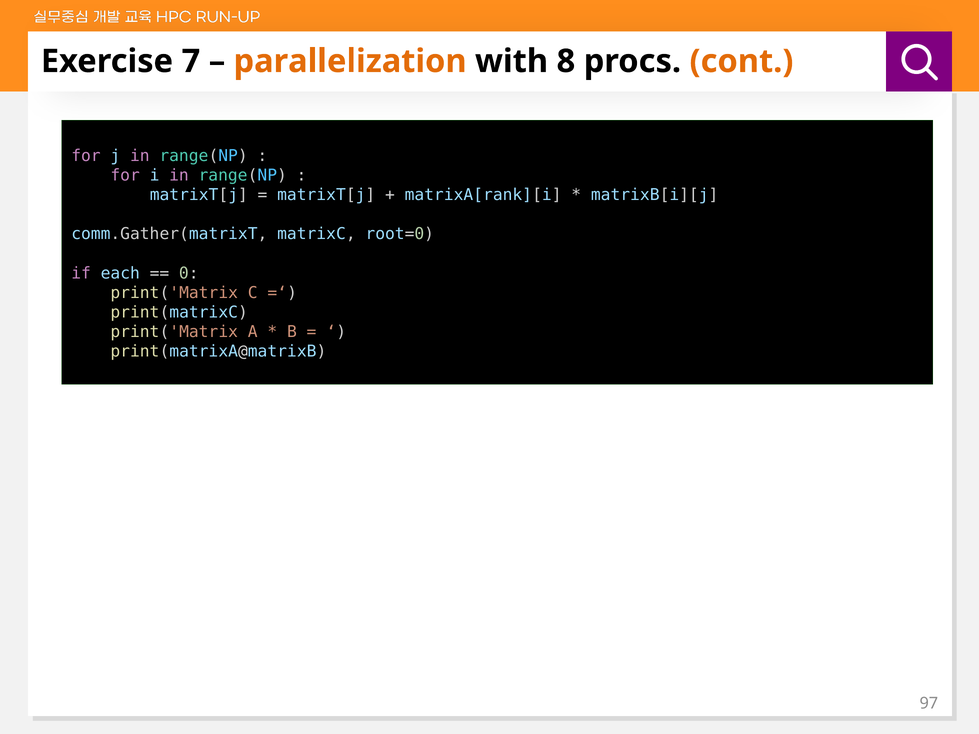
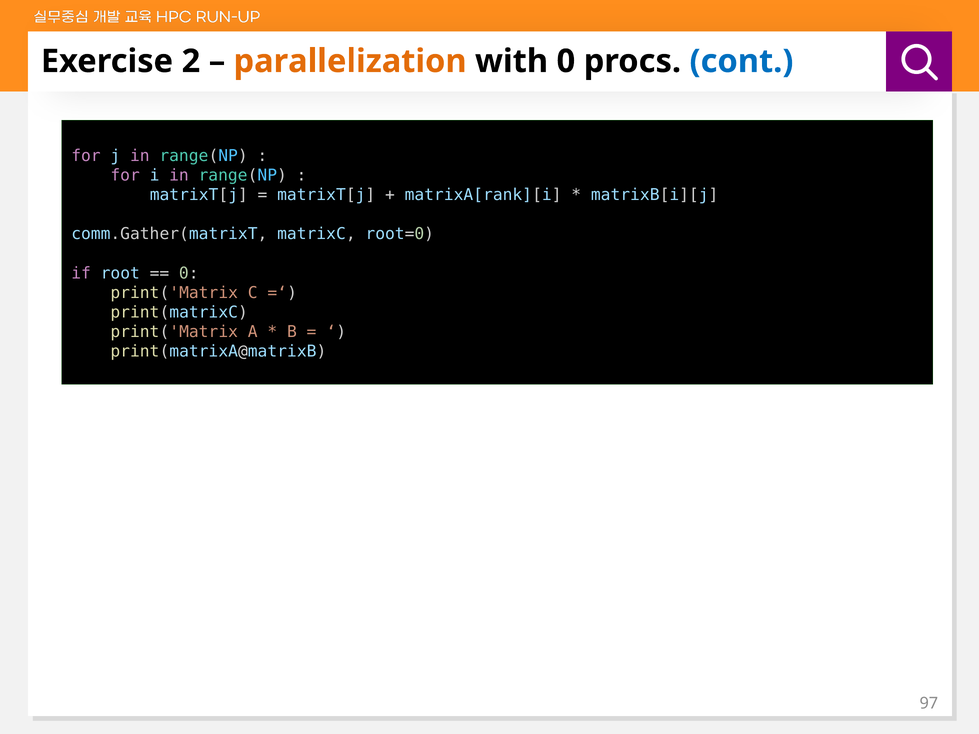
7: 7 -> 2
with 8: 8 -> 0
cont colour: orange -> blue
each: each -> root
